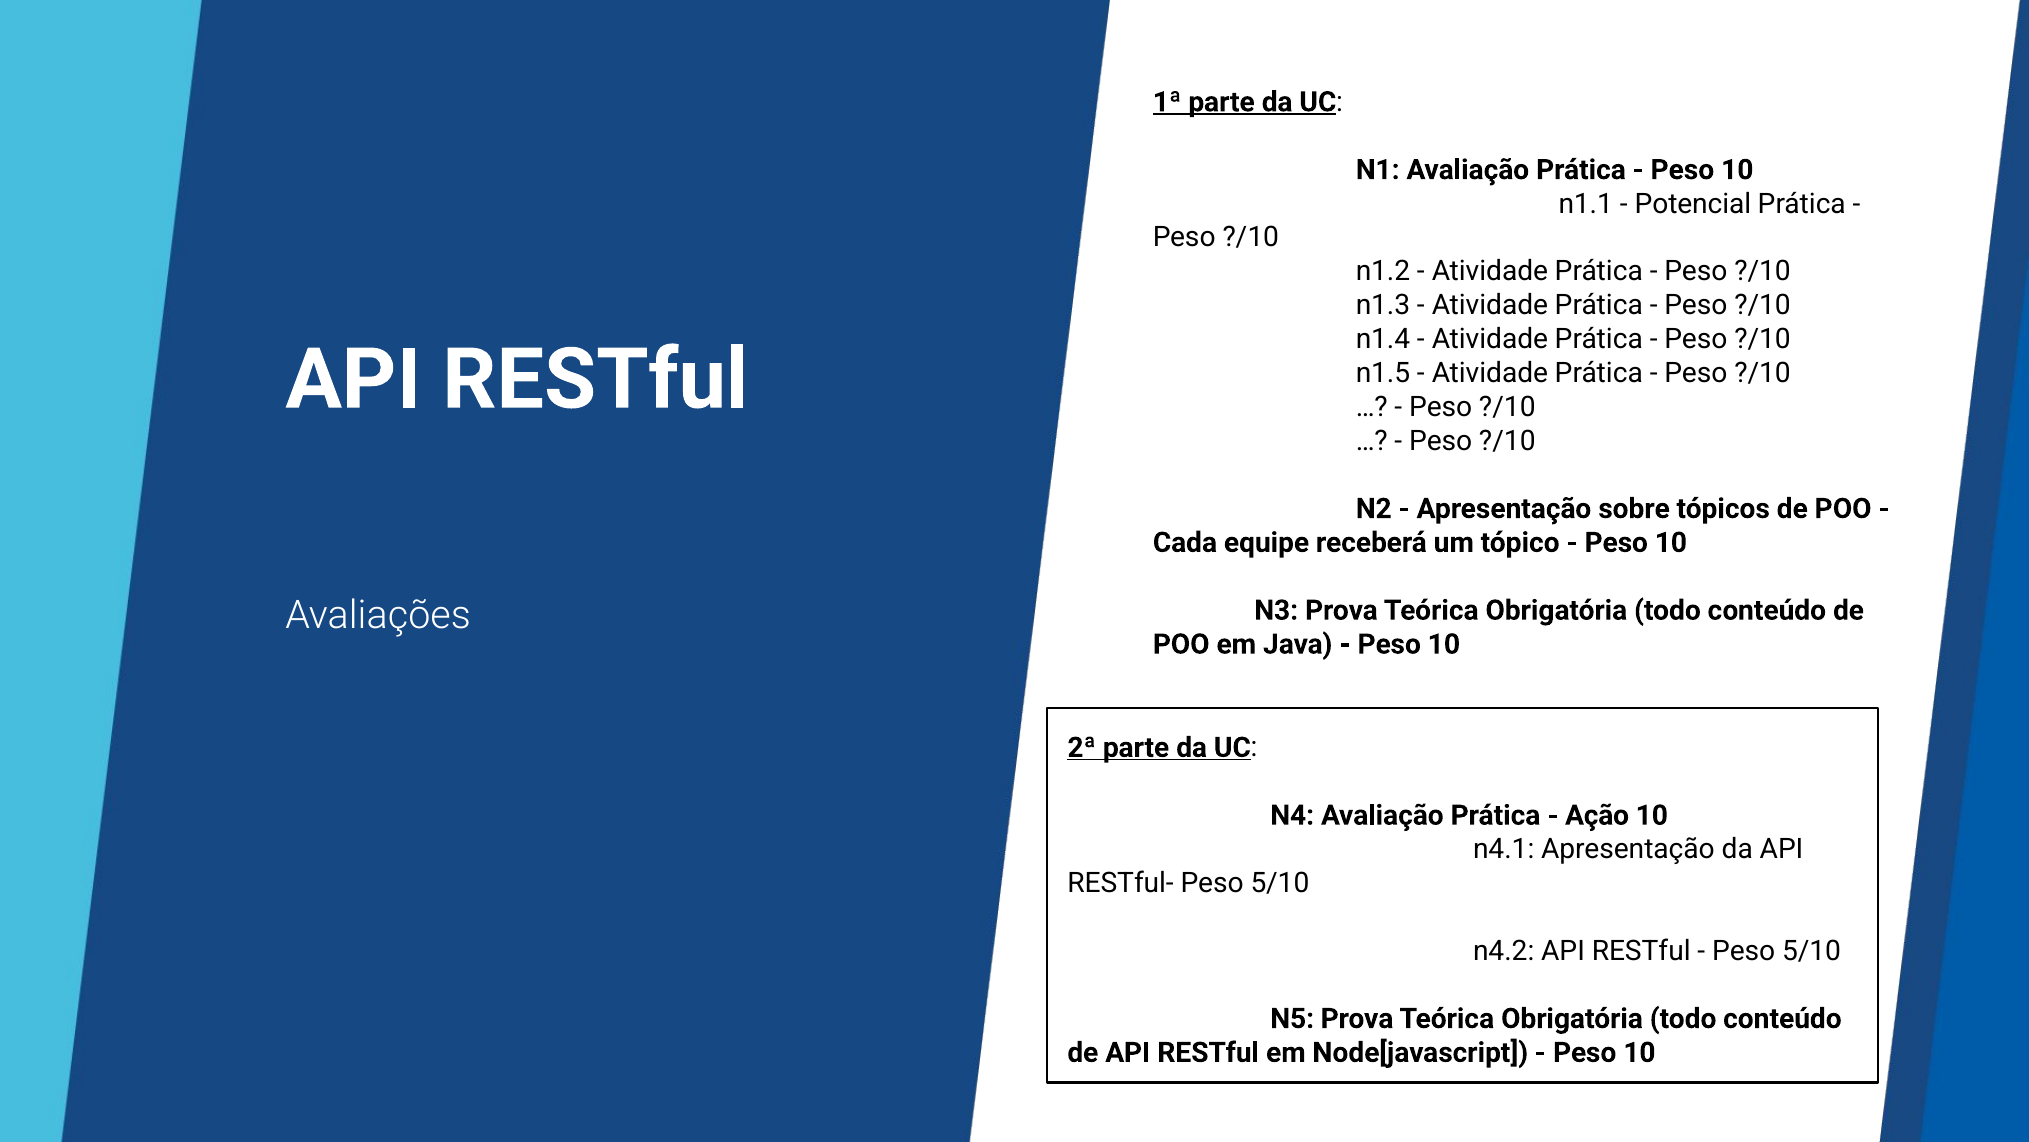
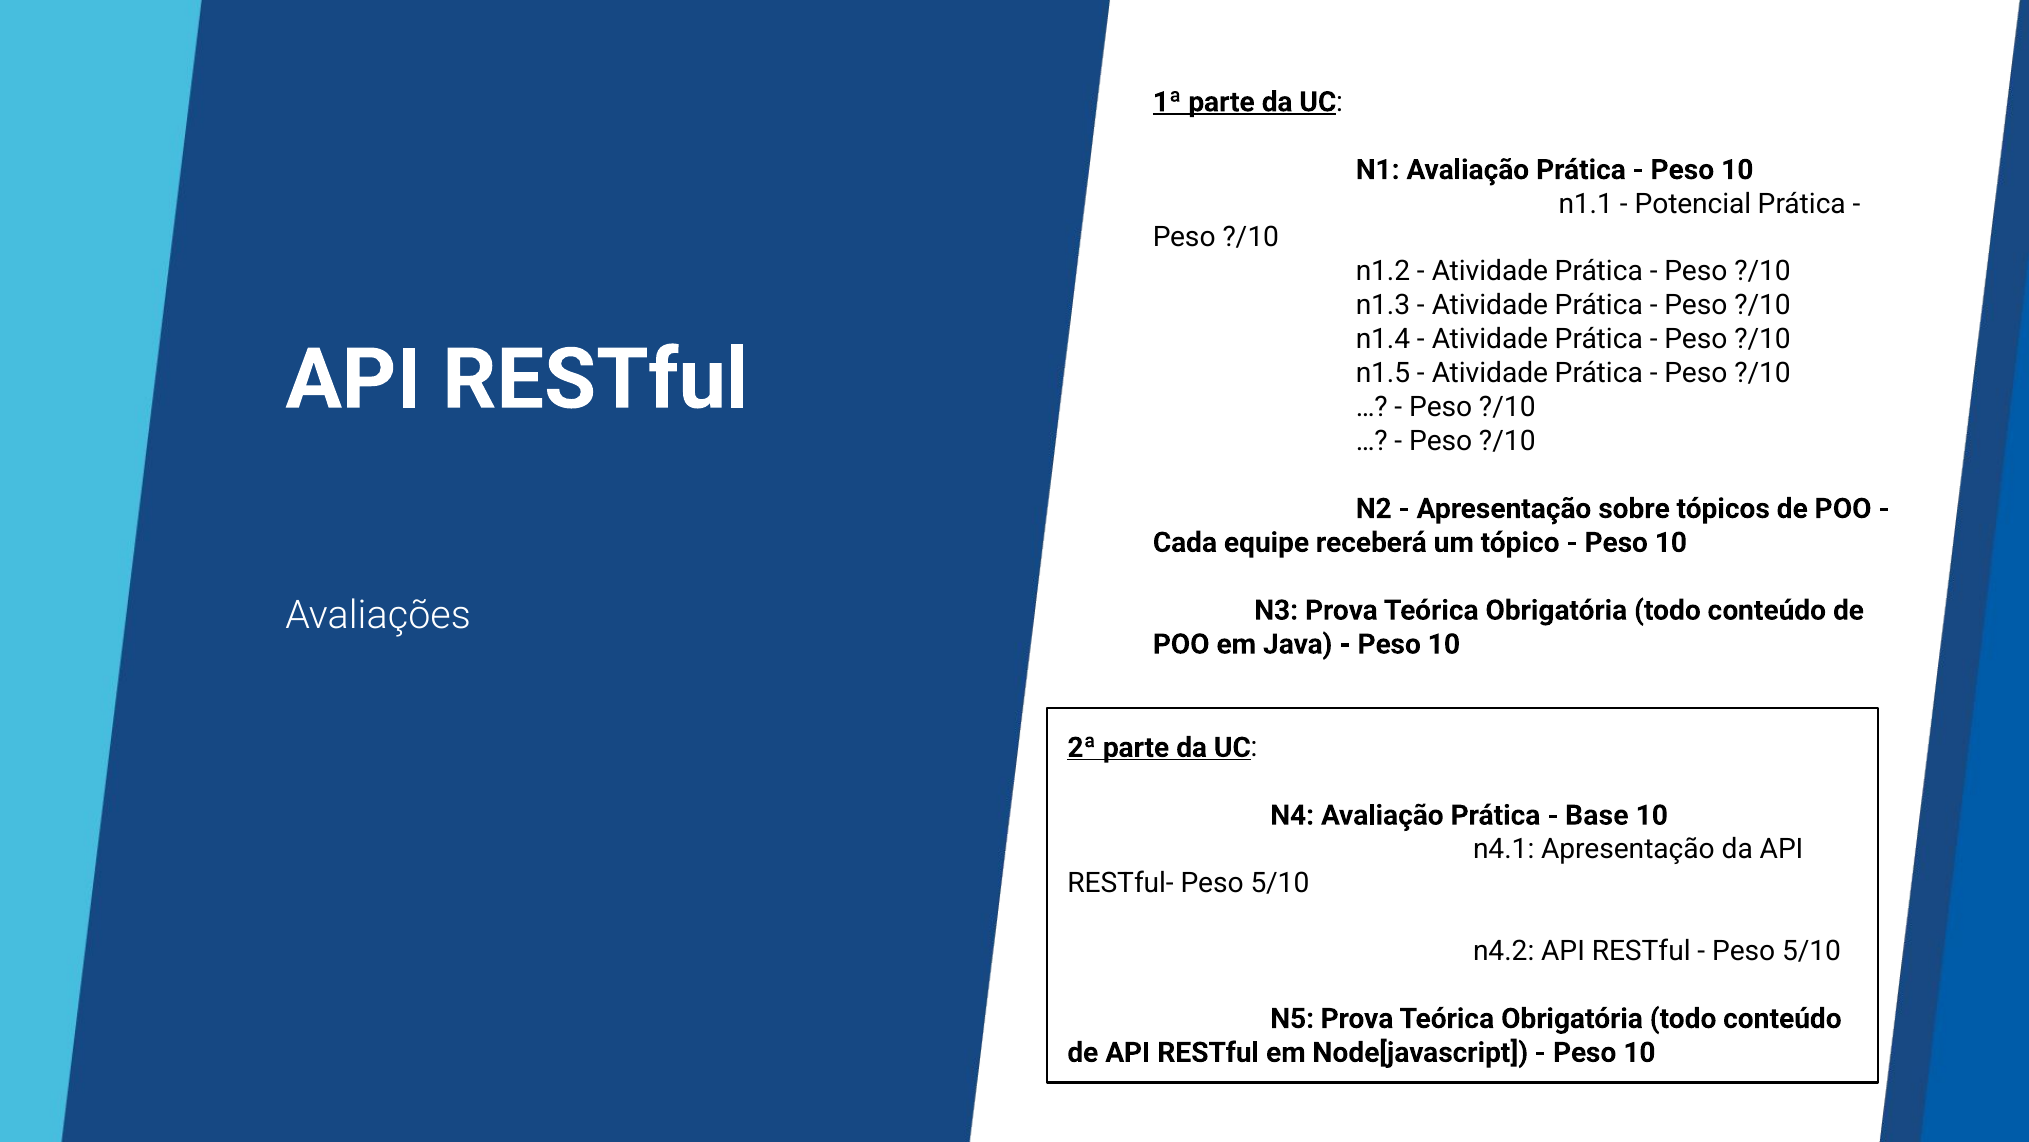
Ação: Ação -> Base
